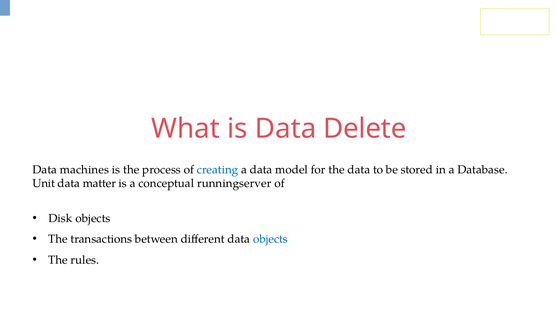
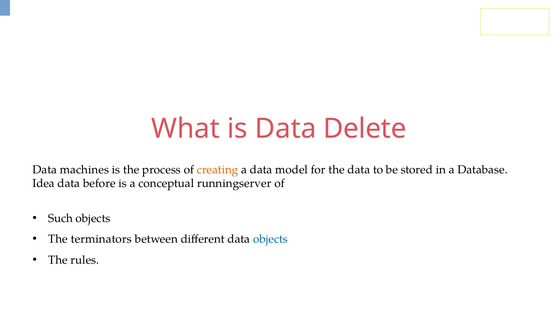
creating colour: blue -> orange
Unit: Unit -> Idea
matter: matter -> before
Disk: Disk -> Such
transactions: transactions -> terminators
